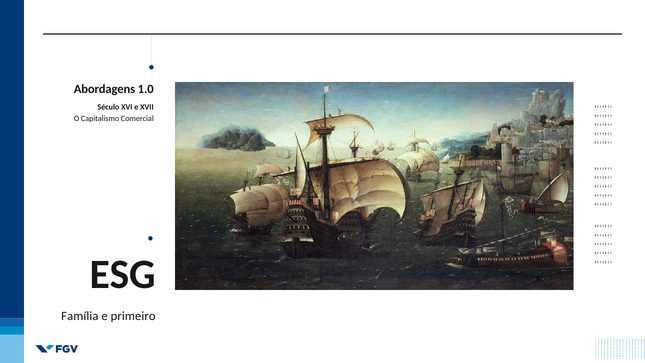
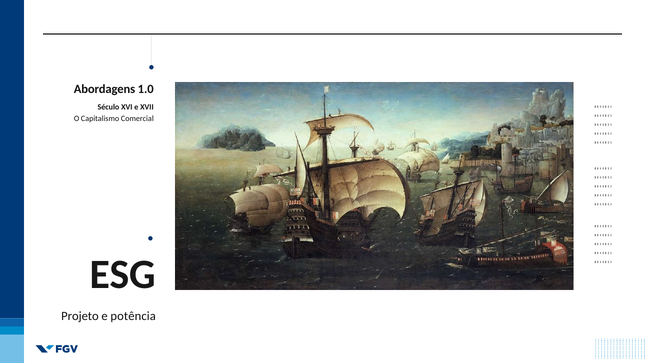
Família: Família -> Projeto
primeiro: primeiro -> potência
